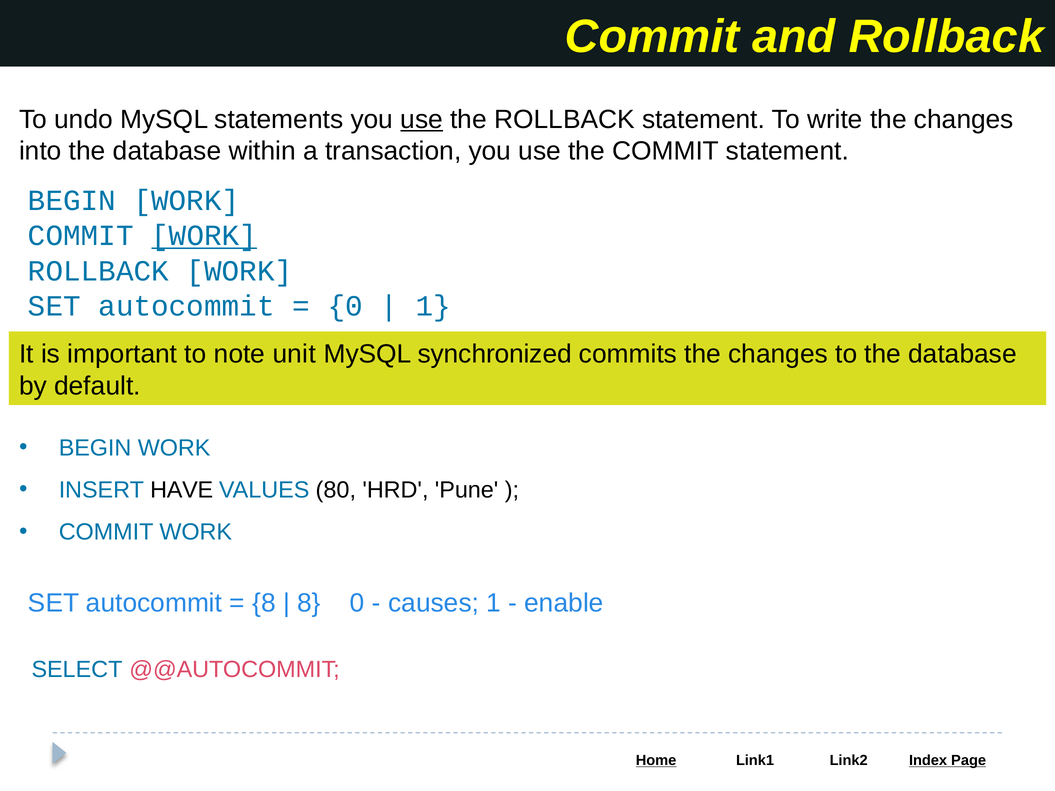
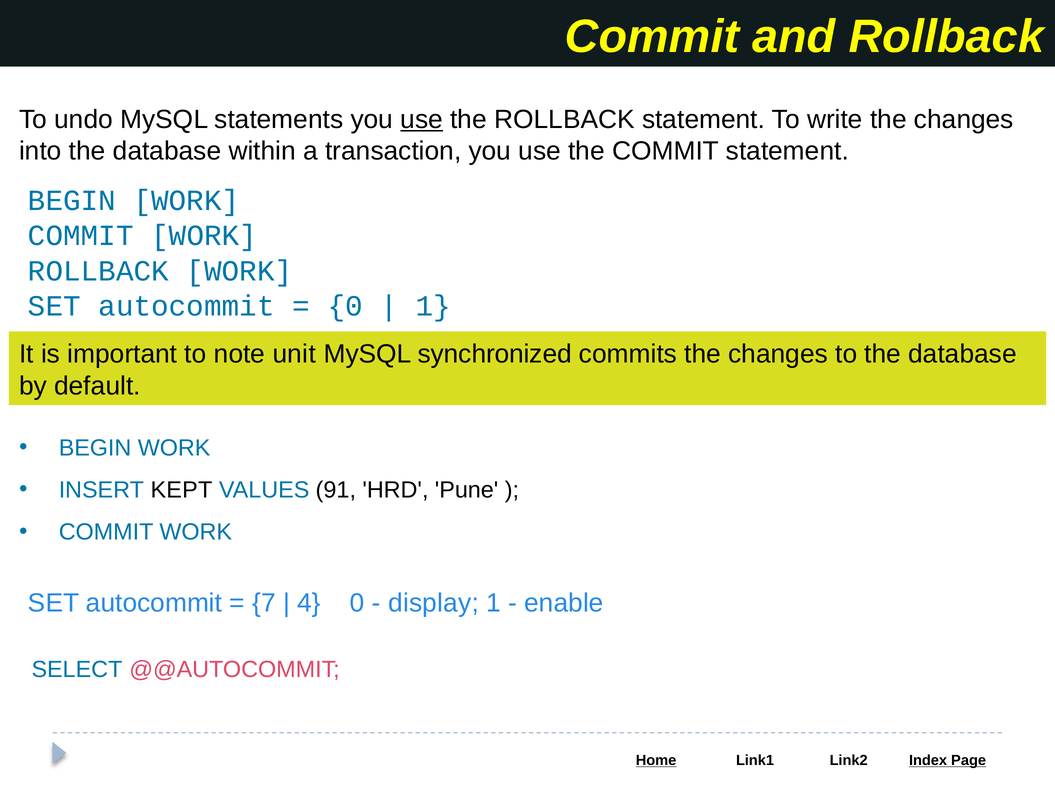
WORK at (204, 236) underline: present -> none
HAVE: HAVE -> KEPT
80: 80 -> 91
8 at (264, 603): 8 -> 7
8 at (309, 603): 8 -> 4
causes: causes -> display
